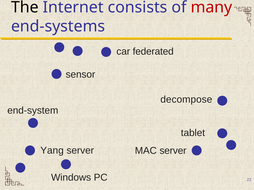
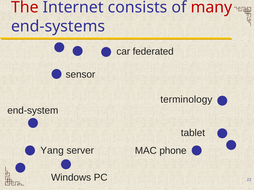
The colour: black -> red
decompose: decompose -> terminology
MAC server: server -> phone
